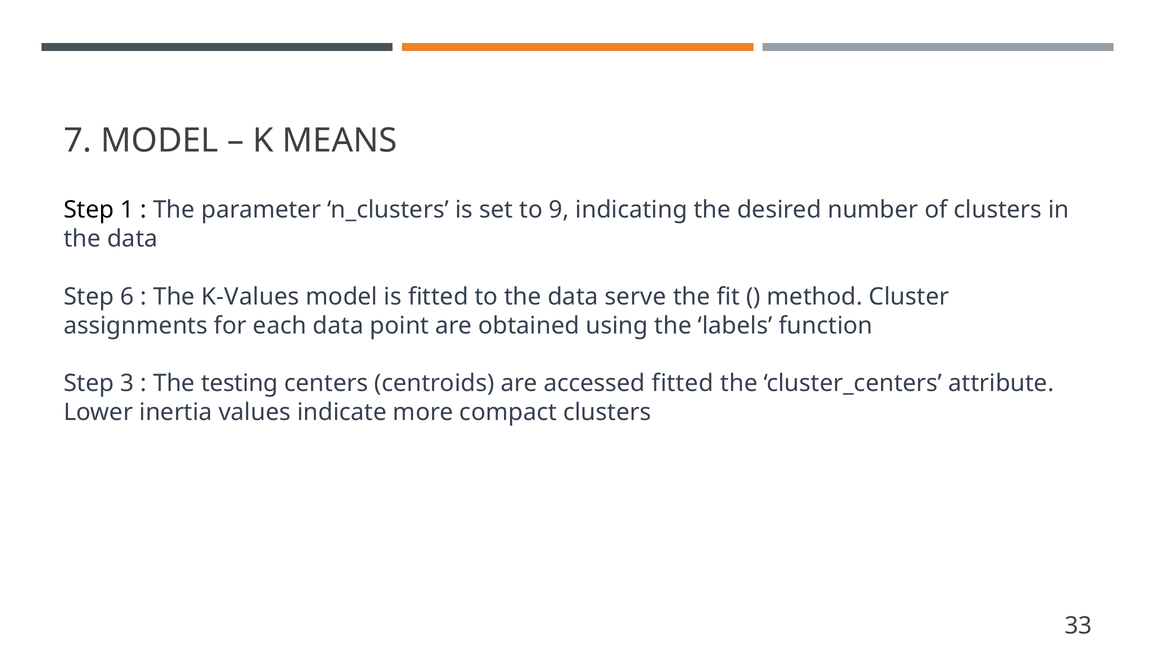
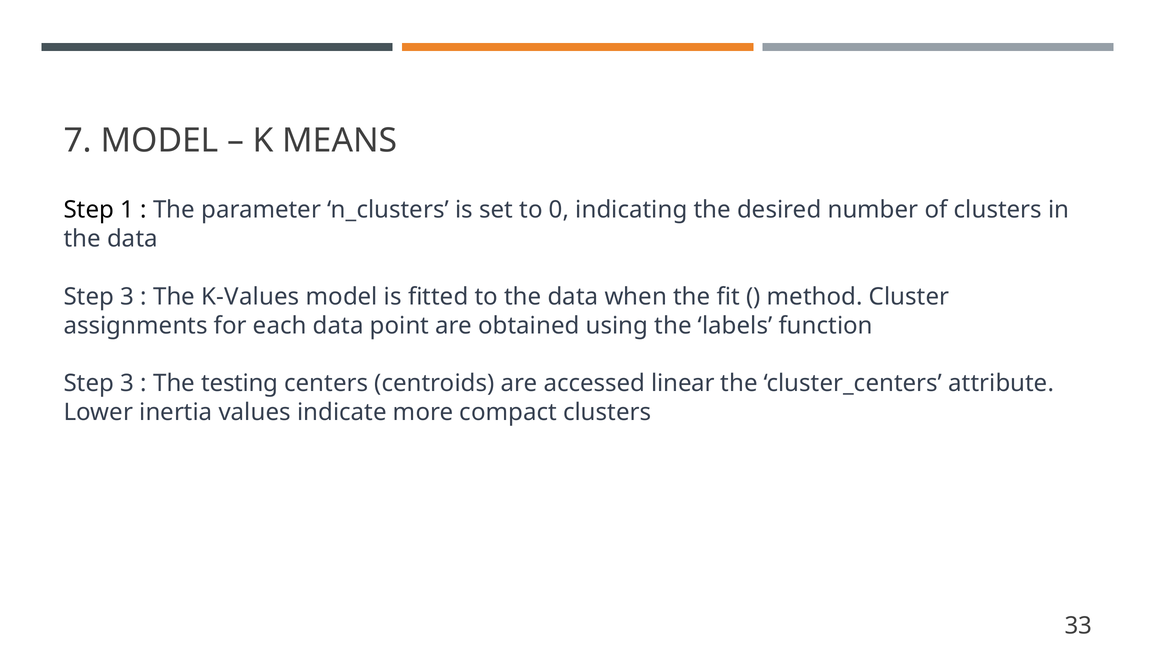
9: 9 -> 0
6 at (127, 297): 6 -> 3
serve: serve -> when
accessed fitted: fitted -> linear
